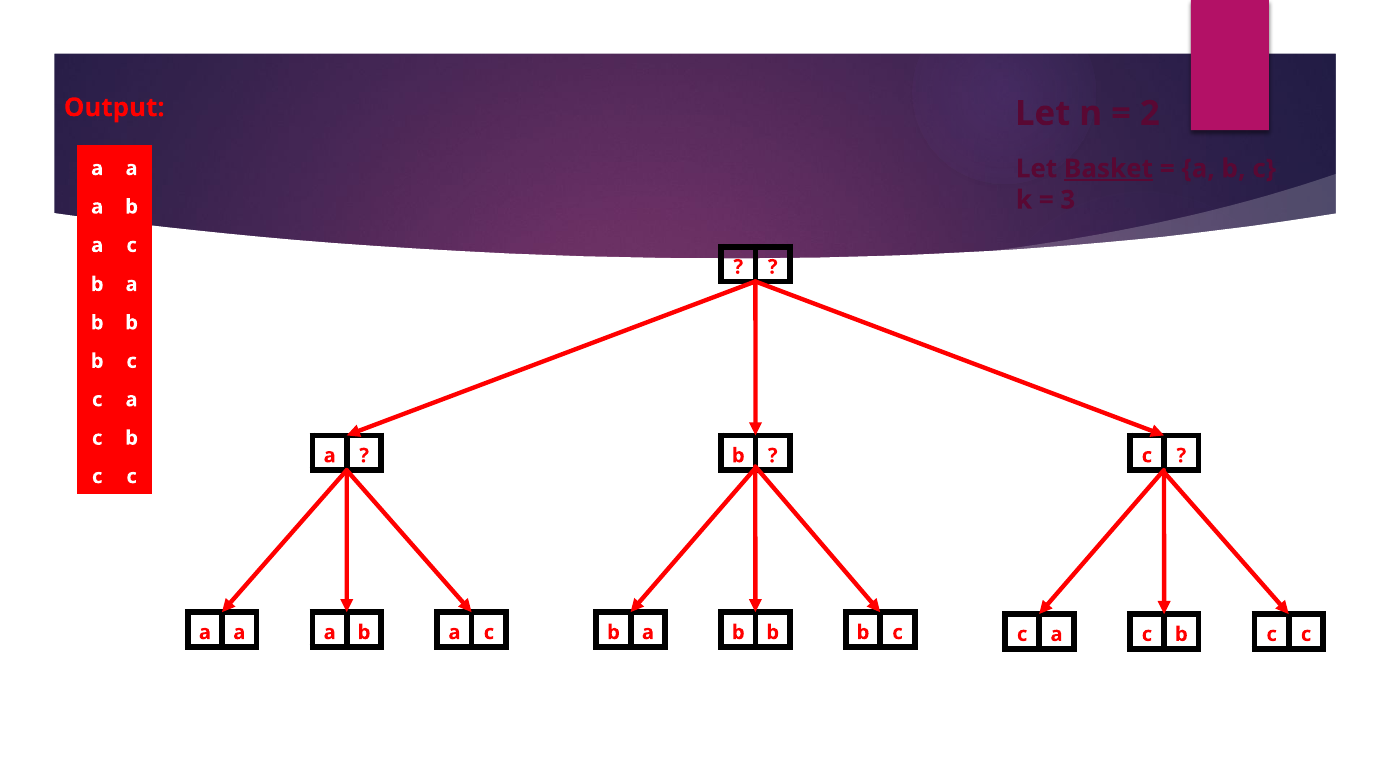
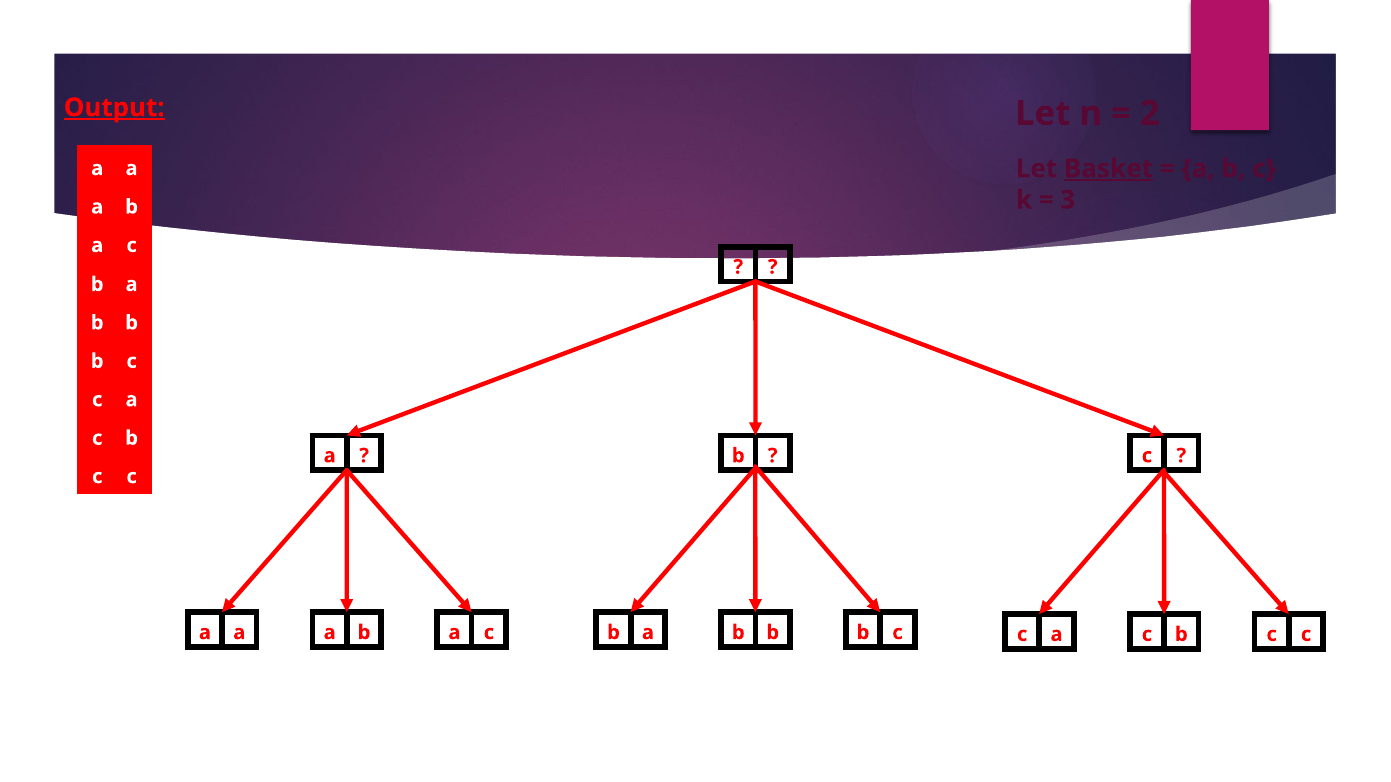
Output underline: none -> present
